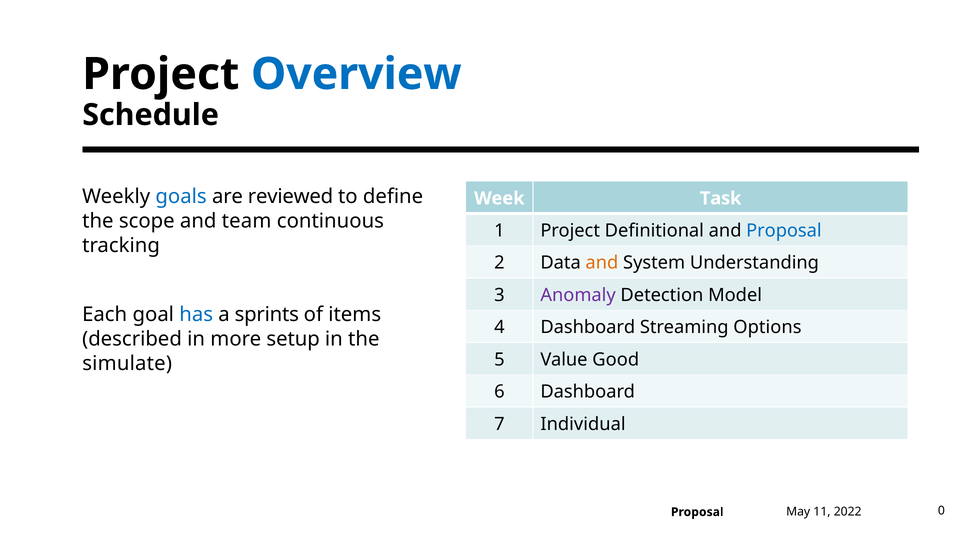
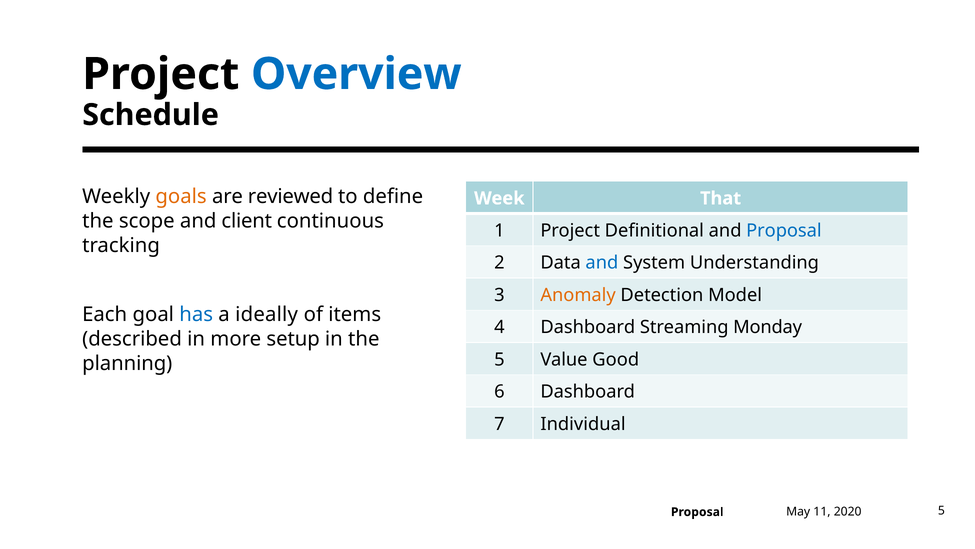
goals colour: blue -> orange
Task: Task -> That
team: team -> client
and at (602, 263) colour: orange -> blue
Anomaly colour: purple -> orange
sprints: sprints -> ideally
Options: Options -> Monday
simulate: simulate -> planning
2022: 2022 -> 2020
Proposal 0: 0 -> 5
